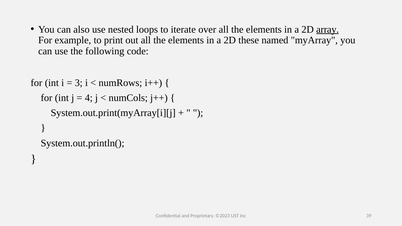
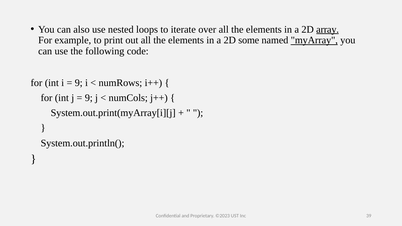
these: these -> some
myArray underline: none -> present
3 at (79, 83): 3 -> 9
4 at (89, 98): 4 -> 9
